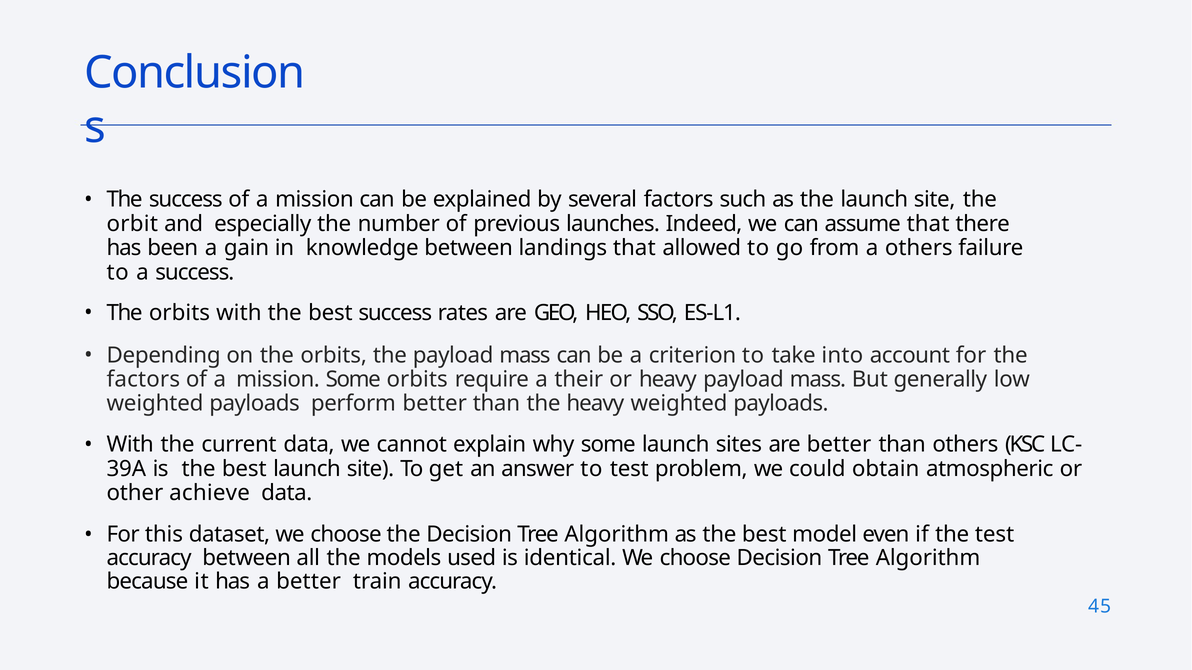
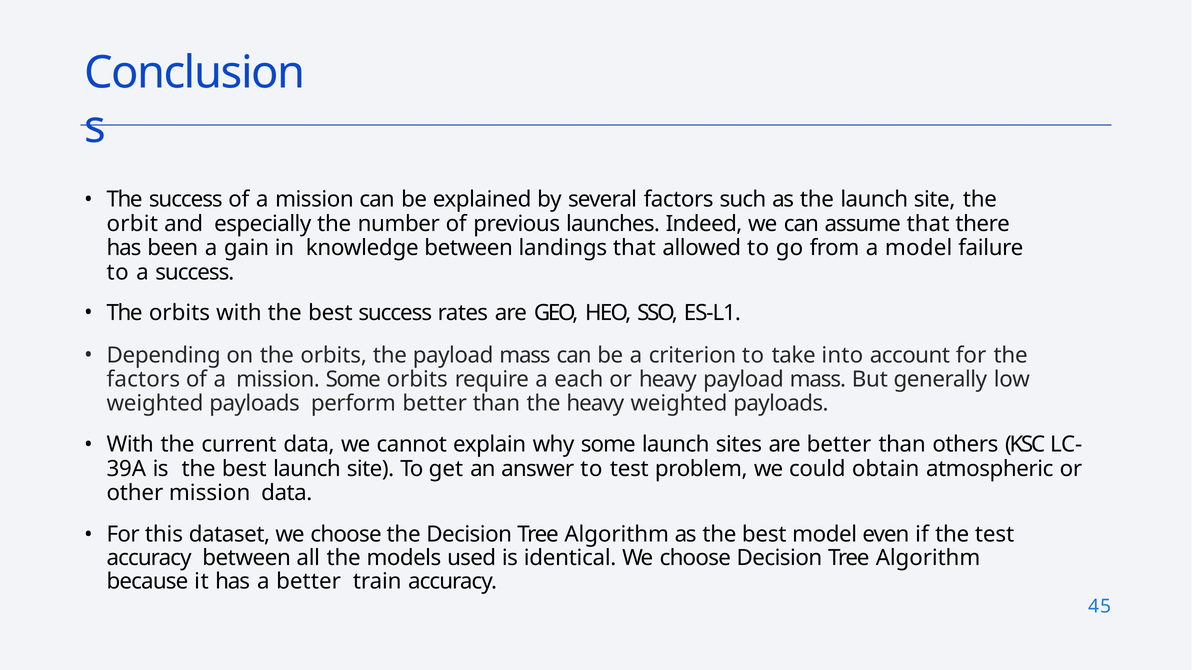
a others: others -> model
their: their -> each
other achieve: achieve -> mission
